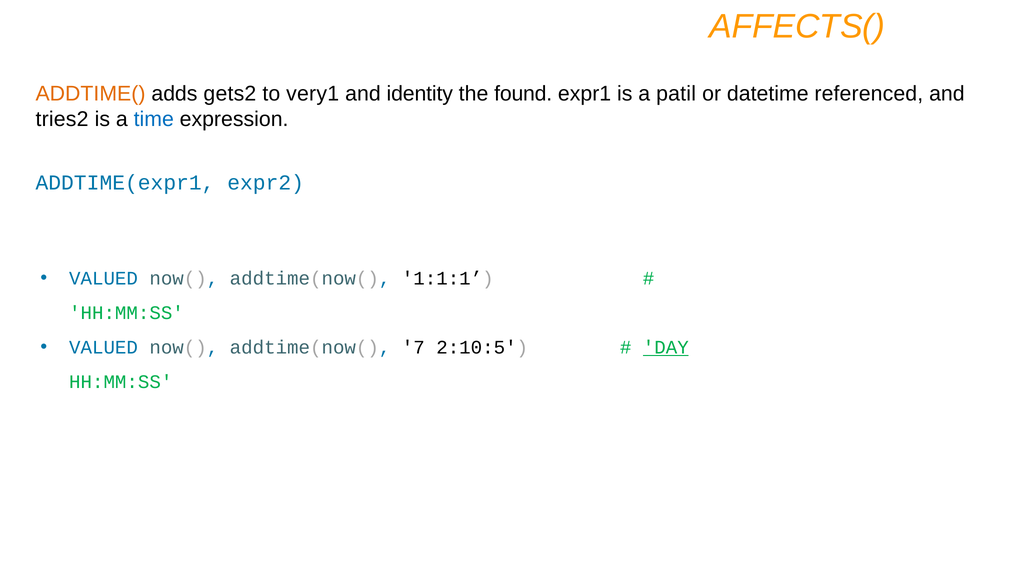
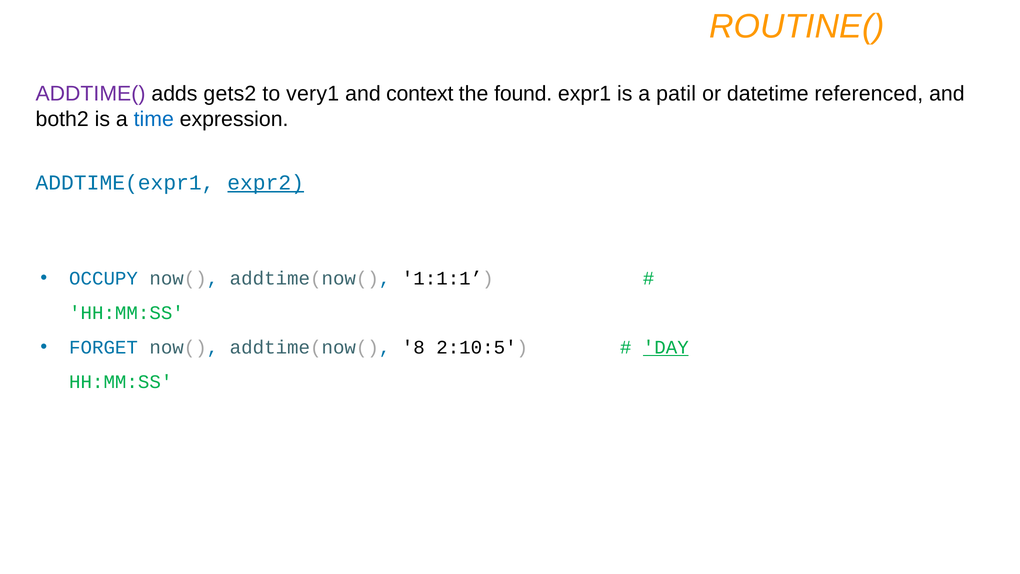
AFFECTS(: AFFECTS( -> ROUTINE(
ADDTIME( colour: orange -> purple
identity: identity -> context
tries2: tries2 -> both2
expr2 underline: none -> present
VALUED at (104, 278): VALUED -> OCCUPY
VALUED at (104, 347): VALUED -> FORGET
7: 7 -> 8
